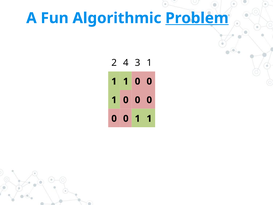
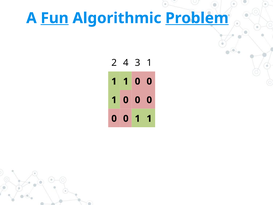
Fun underline: none -> present
